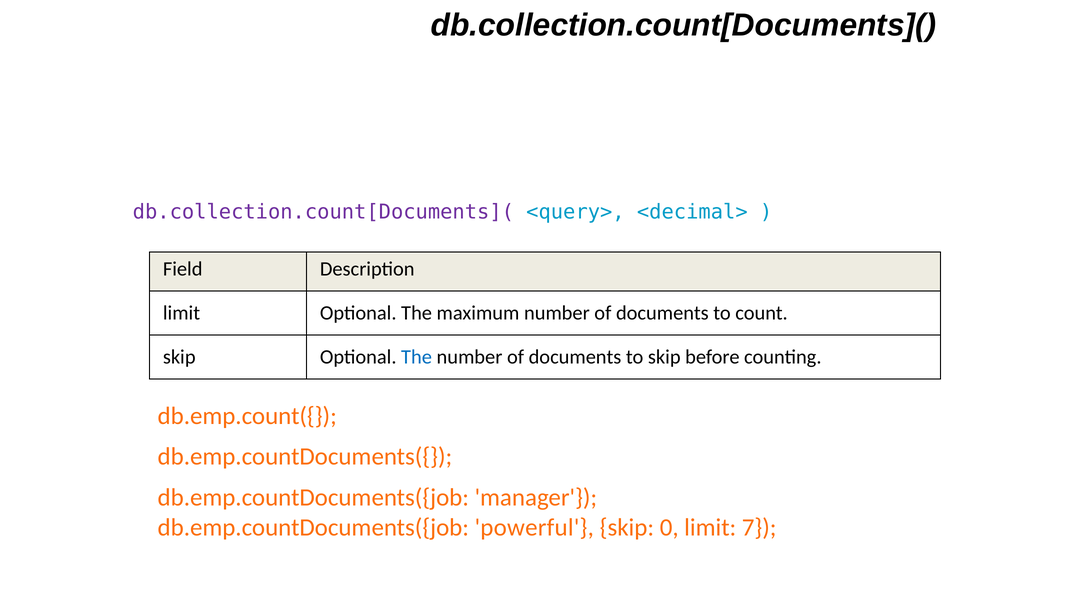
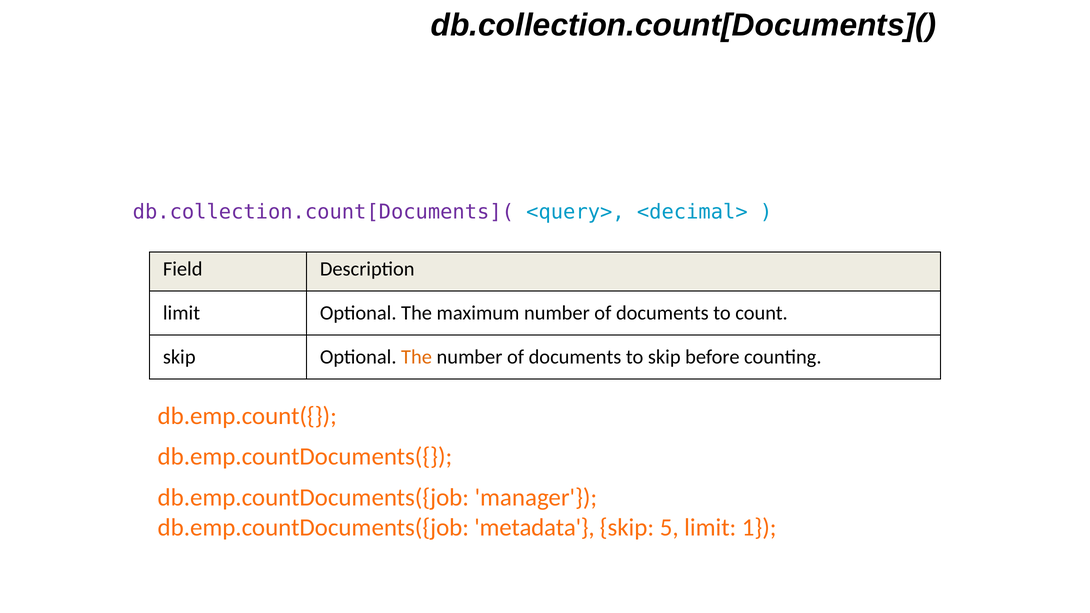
The at (417, 357) colour: blue -> orange
powerful: powerful -> metadata
0: 0 -> 5
7: 7 -> 1
